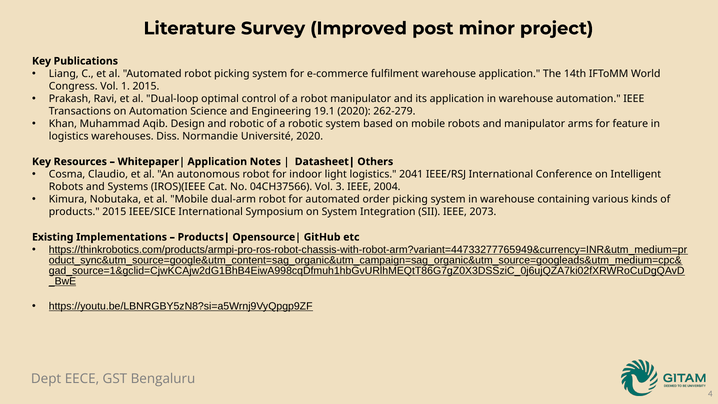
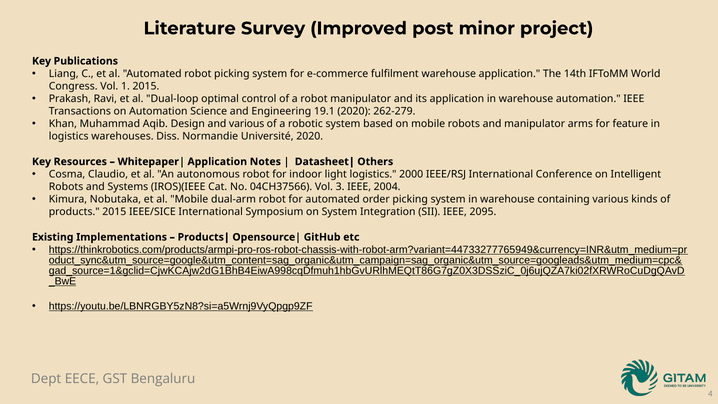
and robotic: robotic -> various
2041: 2041 -> 2000
2073: 2073 -> 2095
